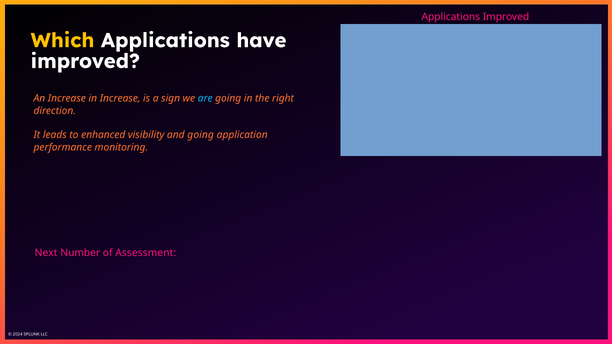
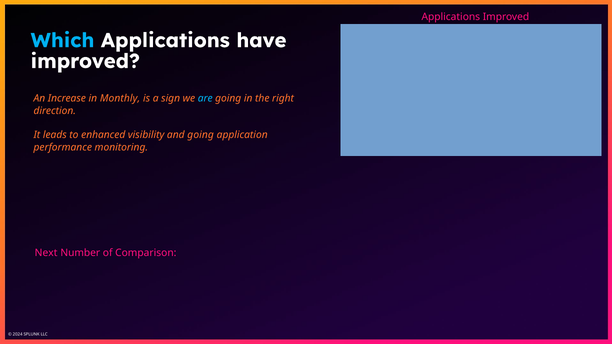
Which colour: yellow -> light blue
in Increase: Increase -> Monthly
Assessment: Assessment -> Comparison
